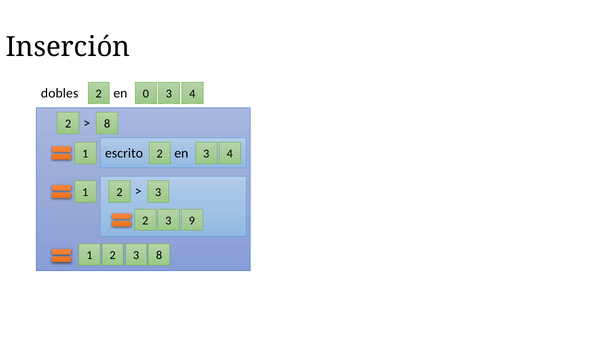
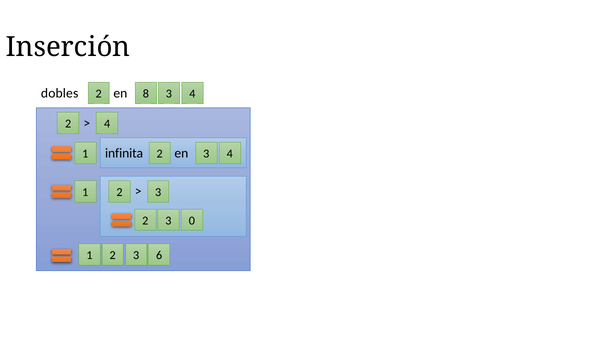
0: 0 -> 8
2 8: 8 -> 4
escrito: escrito -> infinita
9: 9 -> 0
3 8: 8 -> 6
